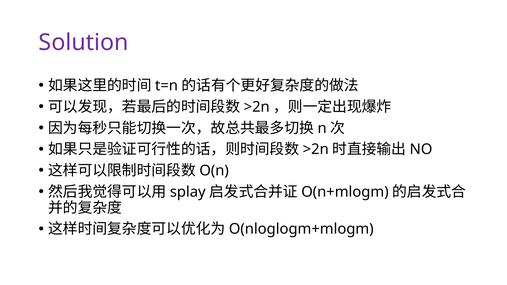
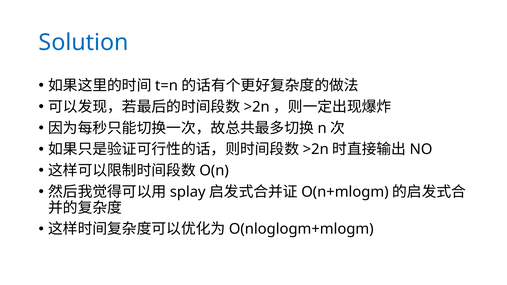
Solution colour: purple -> blue
